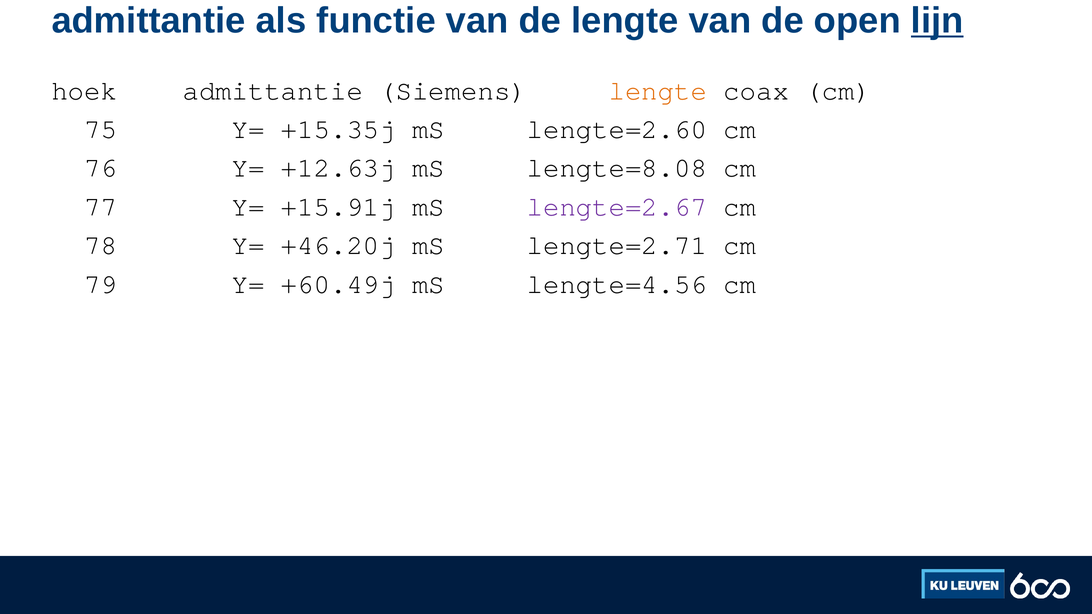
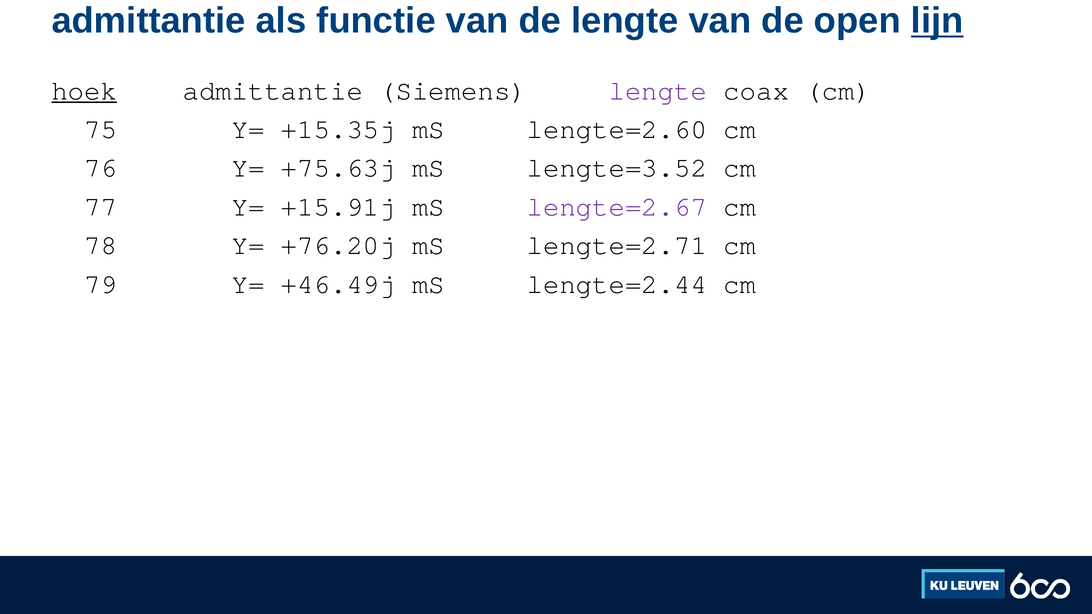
hoek underline: none -> present
lengte at (658, 91) colour: orange -> purple
+12.63j: +12.63j -> +75.63j
lengte=8.08: lengte=8.08 -> lengte=3.52
+46.20j: +46.20j -> +76.20j
+60.49j: +60.49j -> +46.49j
lengte=4.56: lengte=4.56 -> lengte=2.44
